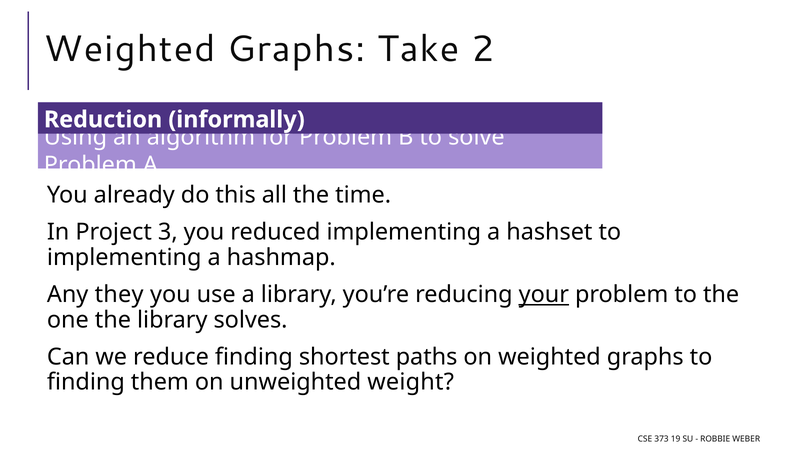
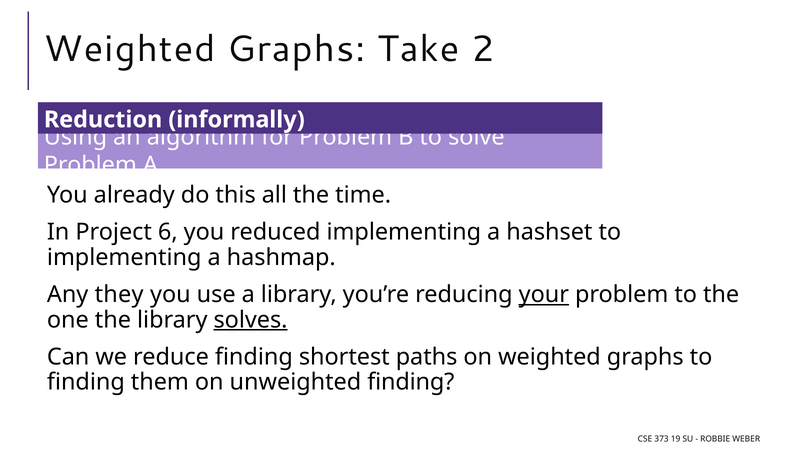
3: 3 -> 6
solves underline: none -> present
unweighted weight: weight -> finding
